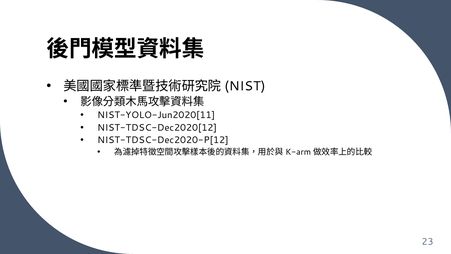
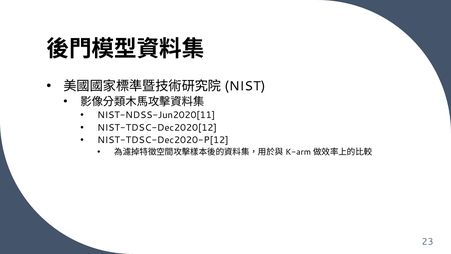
NIST-YOLO-Jun2020[11: NIST-YOLO-Jun2020[11 -> NIST-NDSS-Jun2020[11
